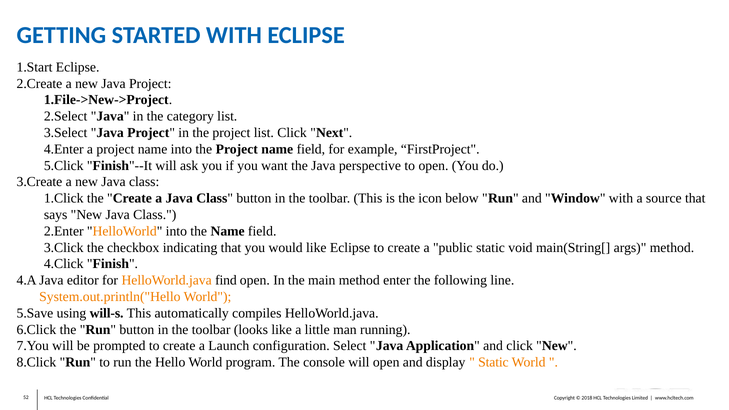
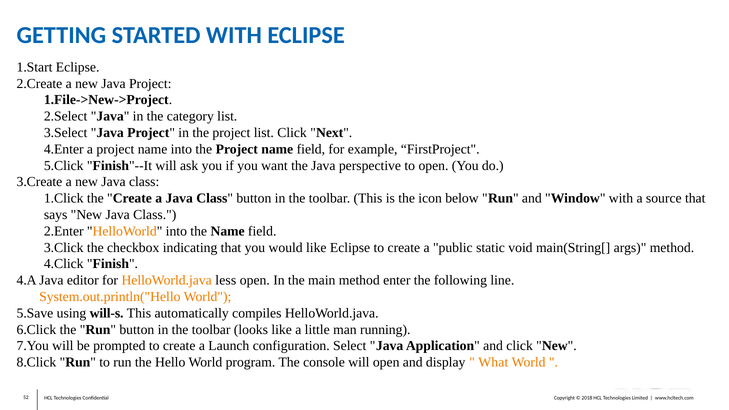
find: find -> less
Static at (493, 362): Static -> What
